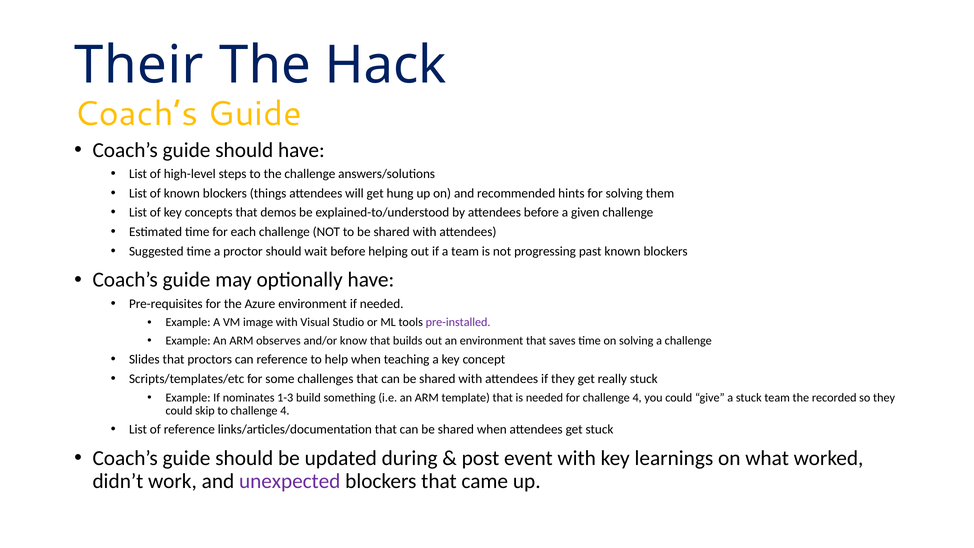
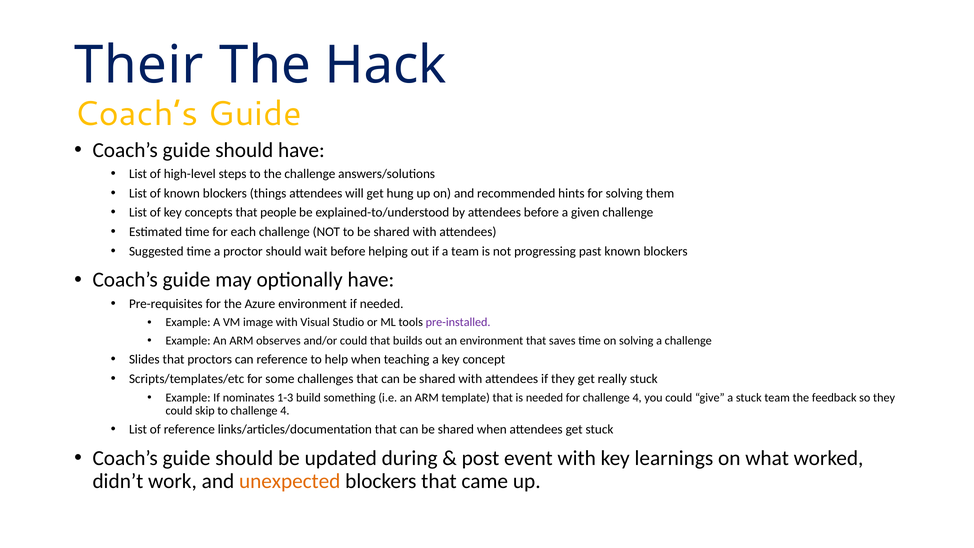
demos: demos -> people
and/or know: know -> could
recorded: recorded -> feedback
unexpected colour: purple -> orange
